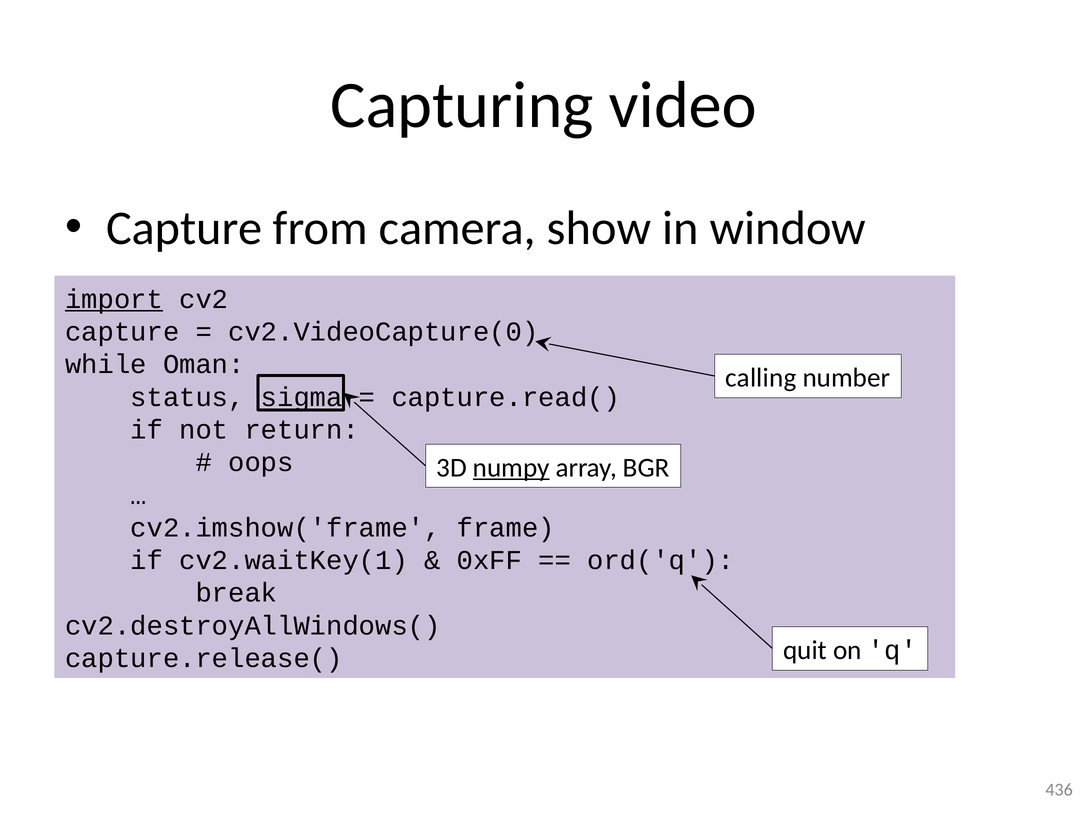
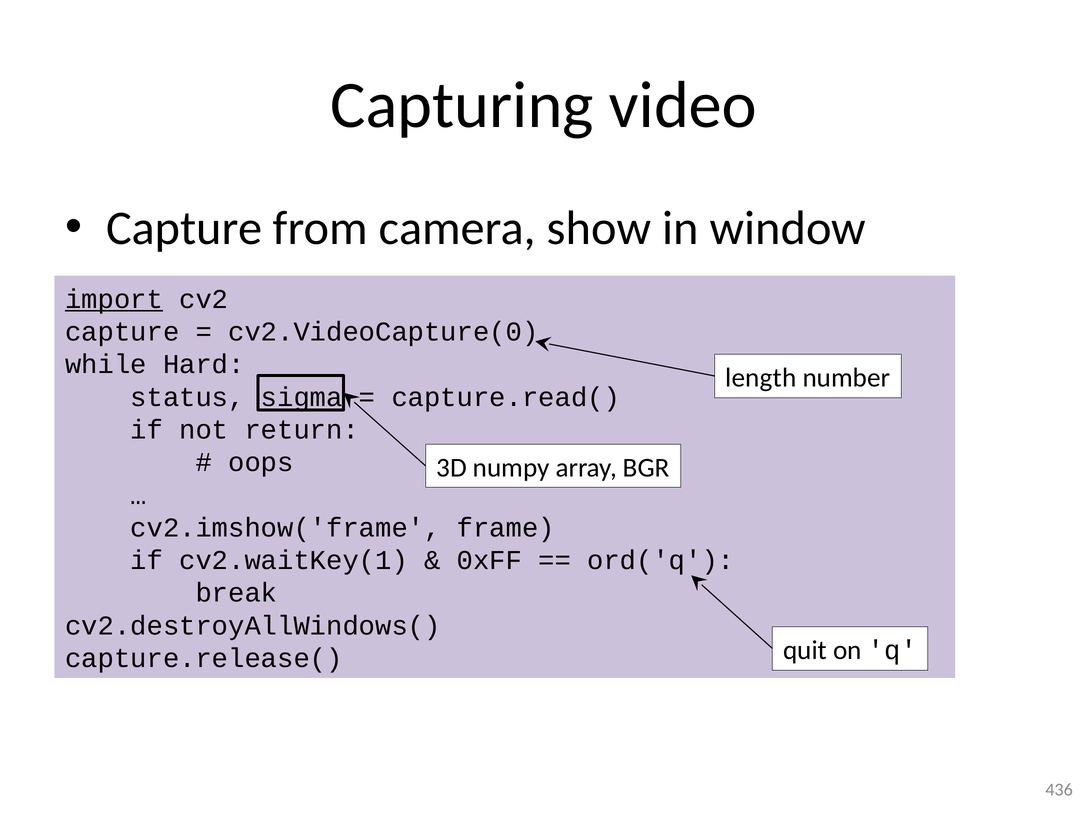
Oman: Oman -> Hard
calling: calling -> length
numpy underline: present -> none
